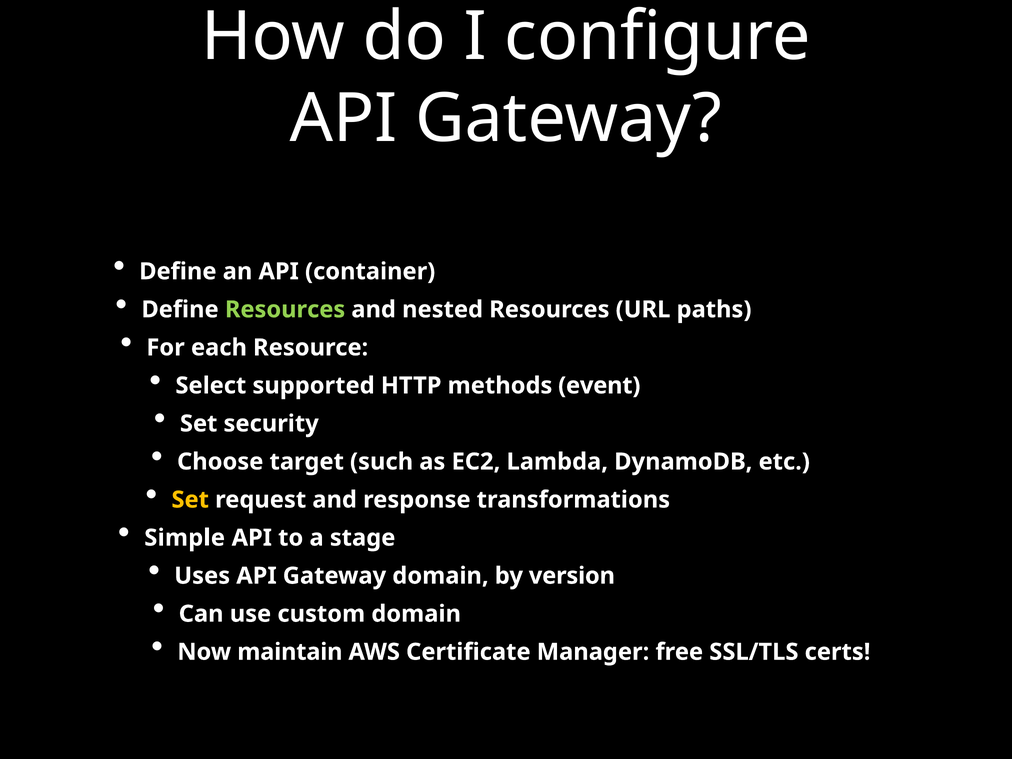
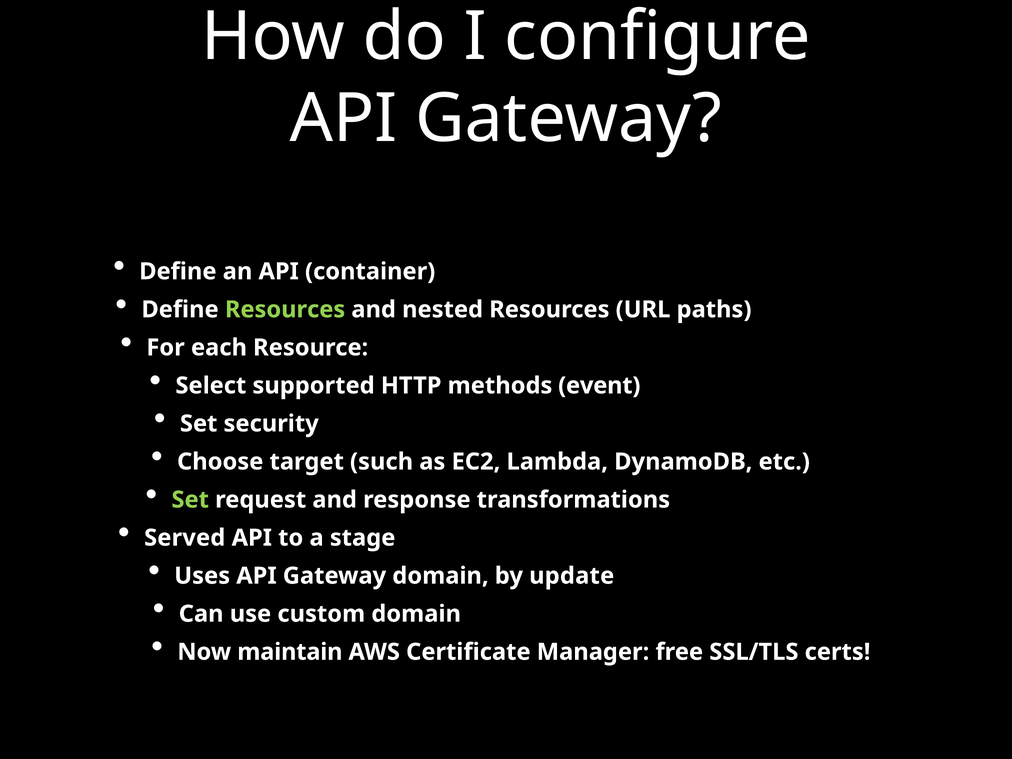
Set at (190, 500) colour: yellow -> light green
Simple: Simple -> Served
version: version -> update
